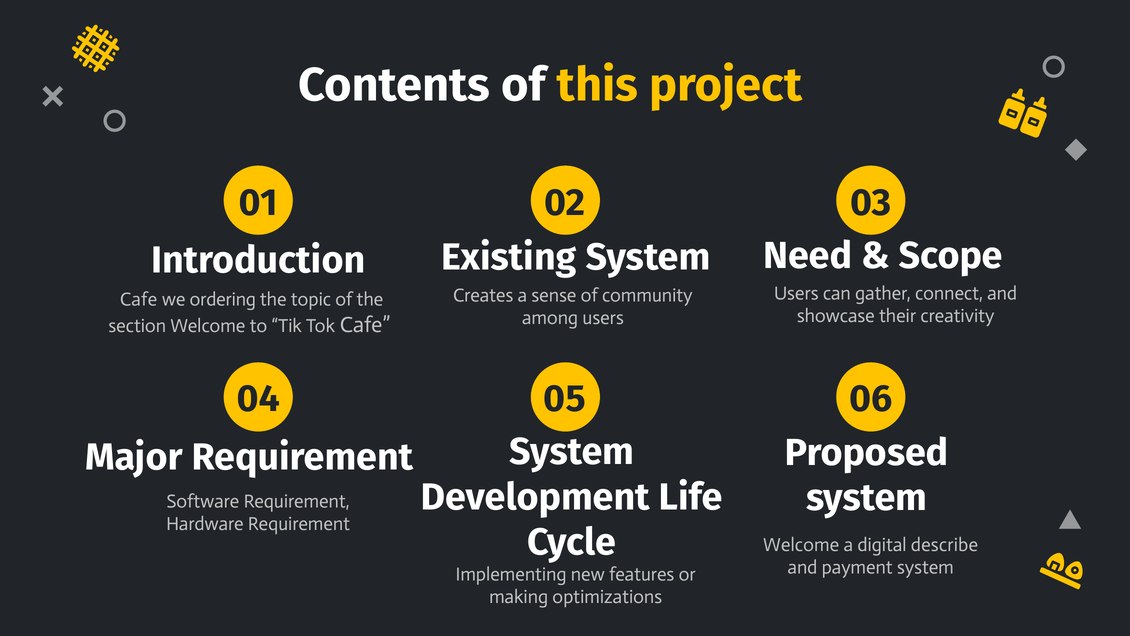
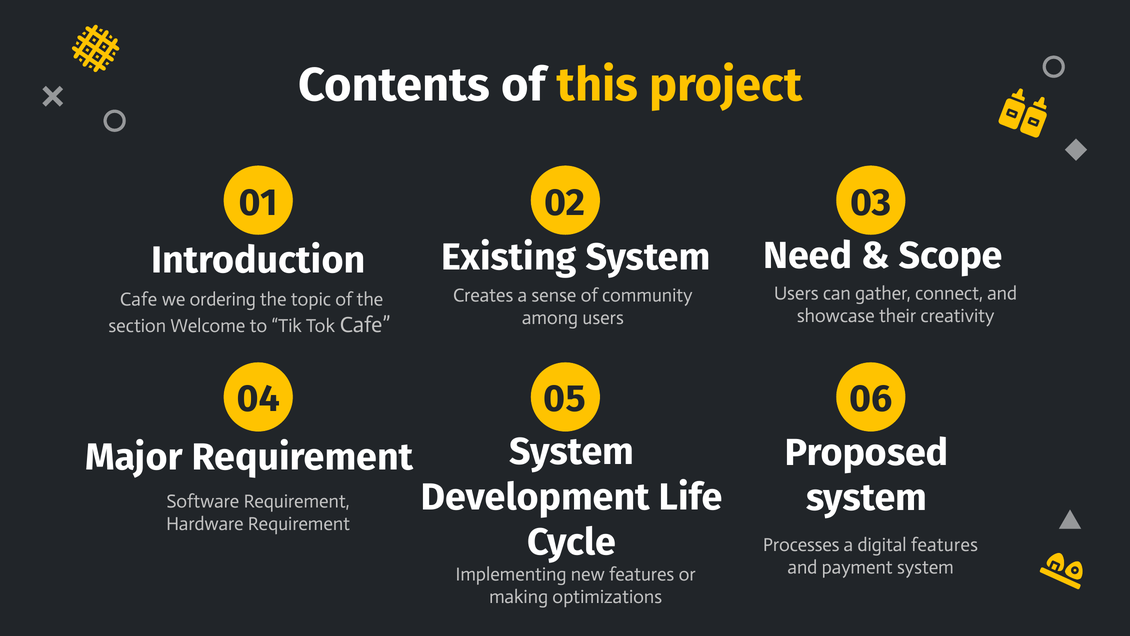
Welcome at (801, 545): Welcome -> Processes
digital describe: describe -> features
